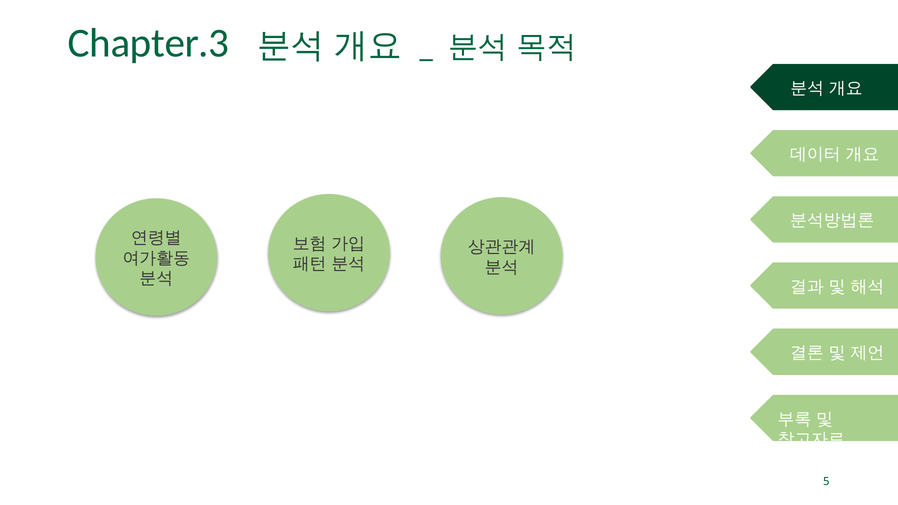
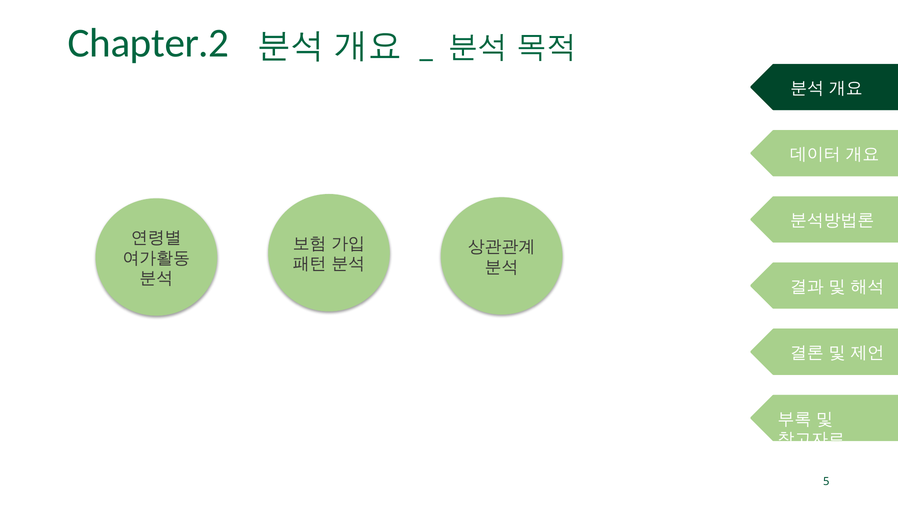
Chapter.3: Chapter.3 -> Chapter.2
